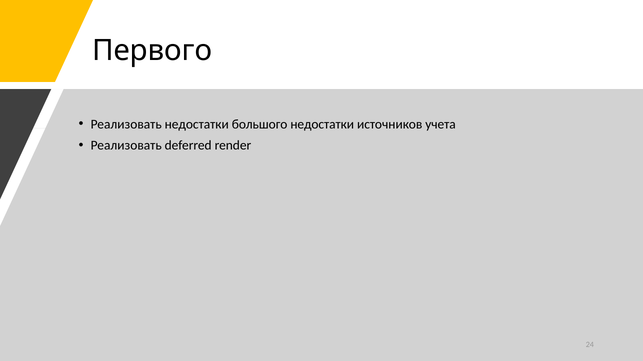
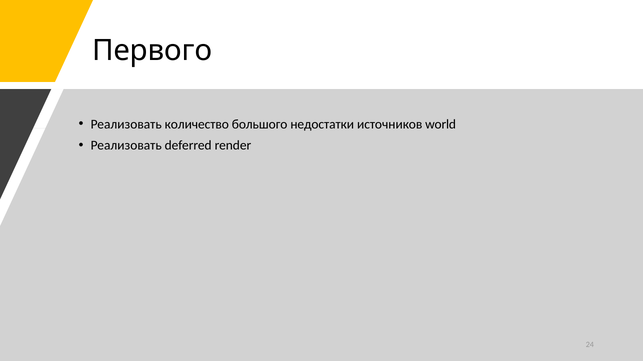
Реализовать недостатки: недостатки -> количество
учета: учета -> world
